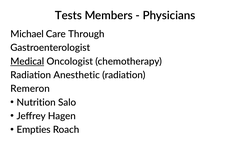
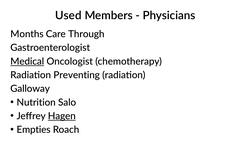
Tests: Tests -> Used
Michael: Michael -> Months
Anesthetic: Anesthetic -> Preventing
Remeron: Remeron -> Galloway
Hagen underline: none -> present
